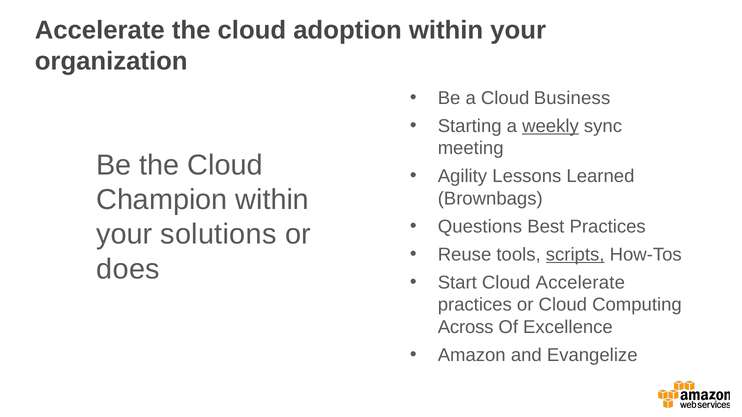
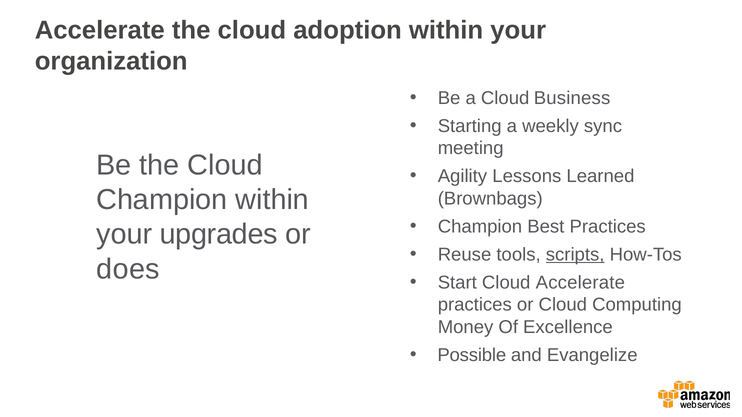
weekly underline: present -> none
Questions at (480, 227): Questions -> Champion
solutions: solutions -> upgrades
Across: Across -> Money
Amazon: Amazon -> Possible
